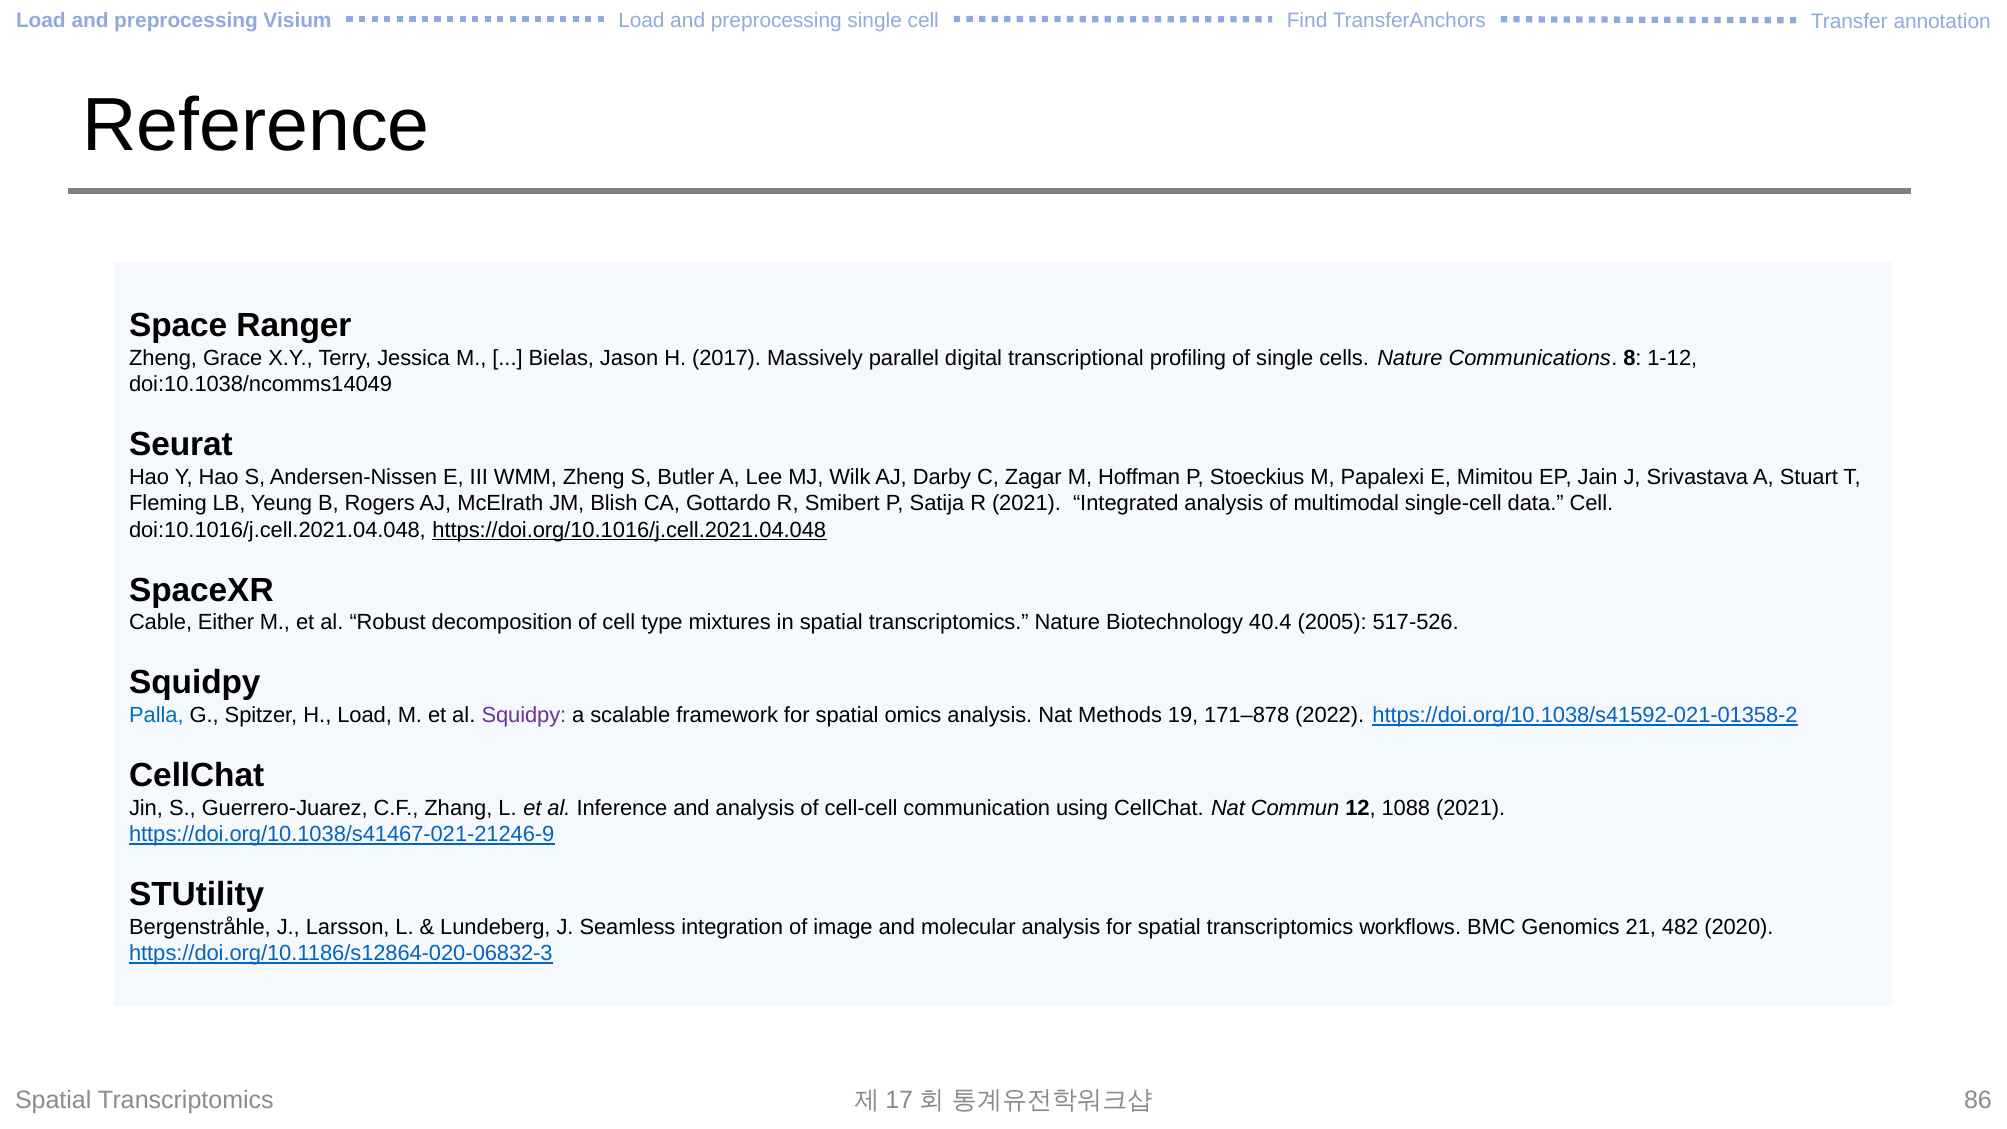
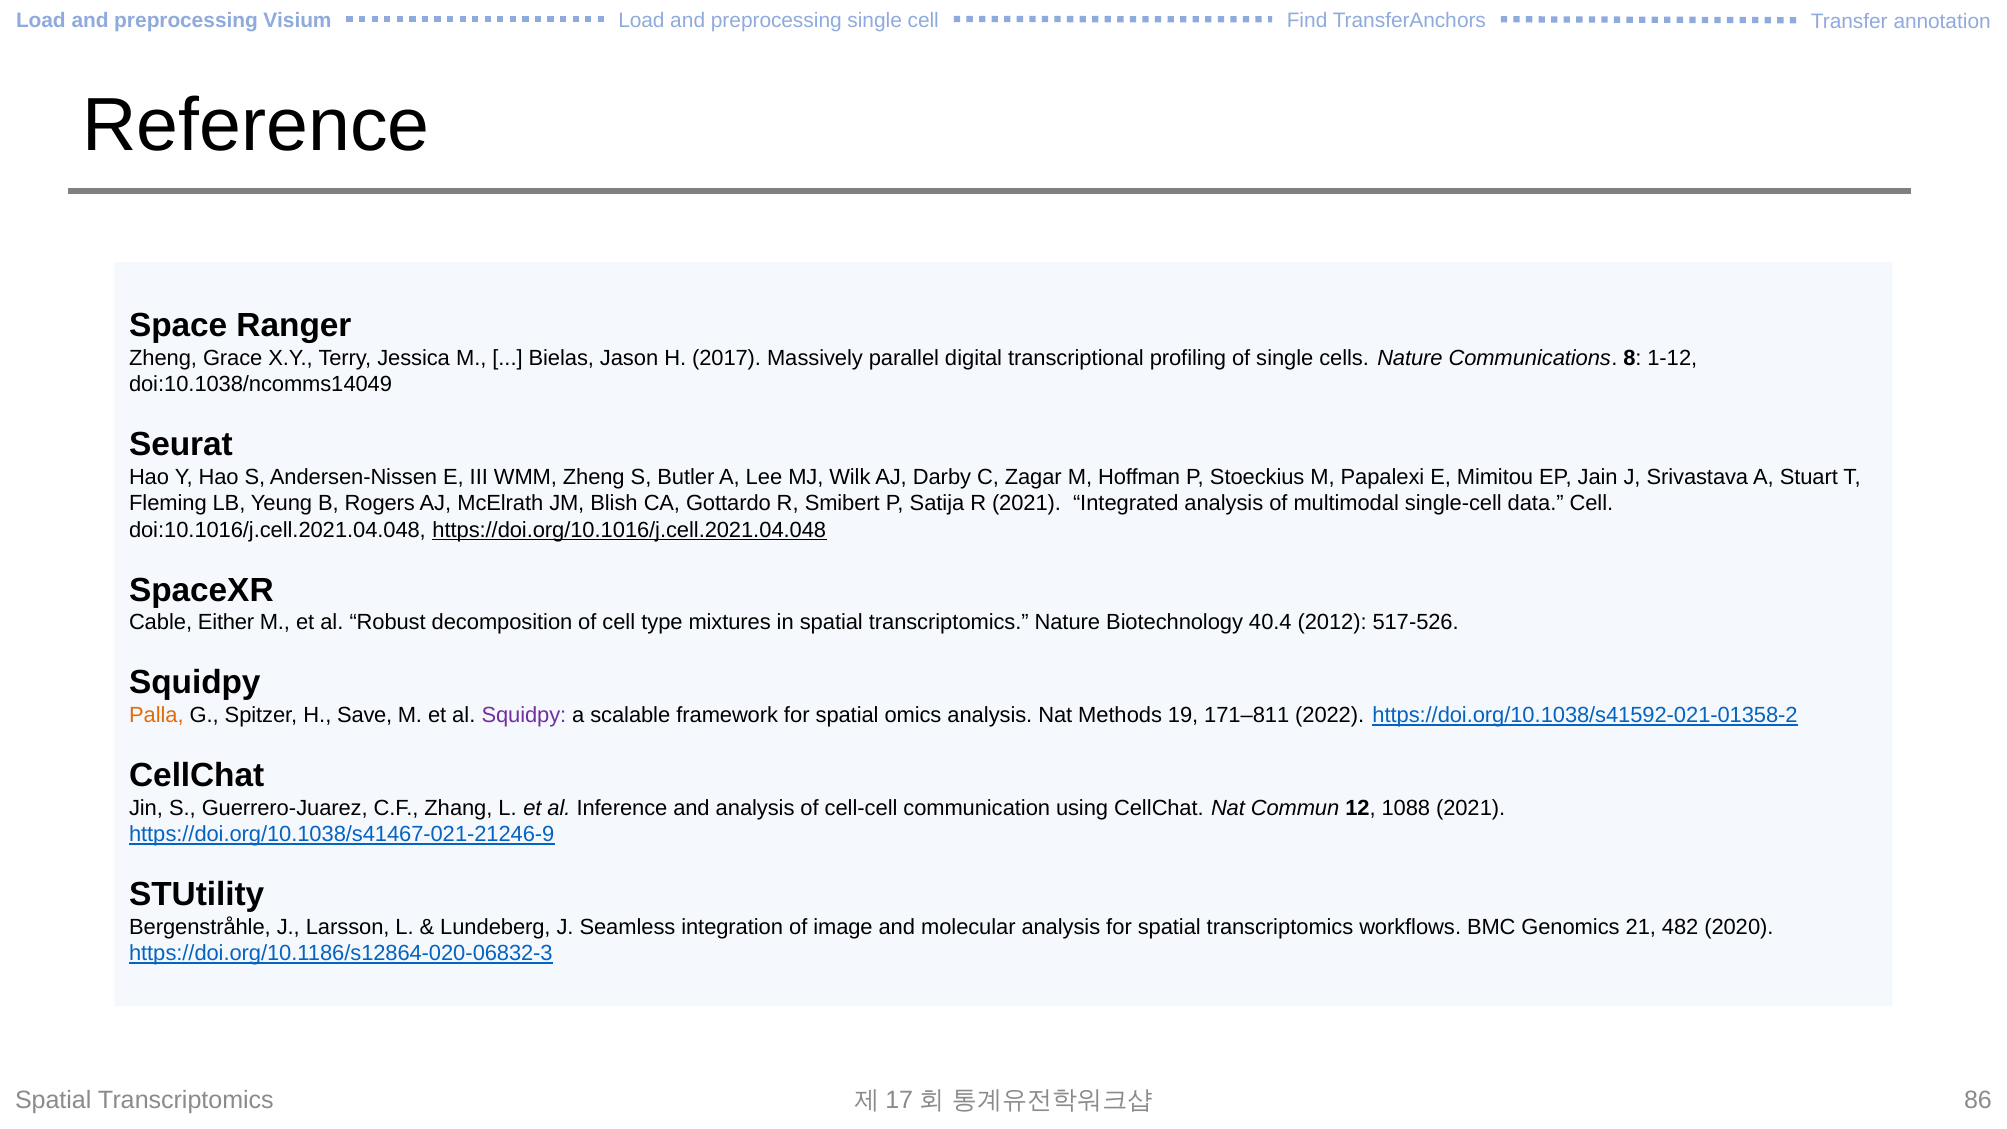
2005: 2005 -> 2012
Palla colour: blue -> orange
H Load: Load -> Save
171–878: 171–878 -> 171–811
